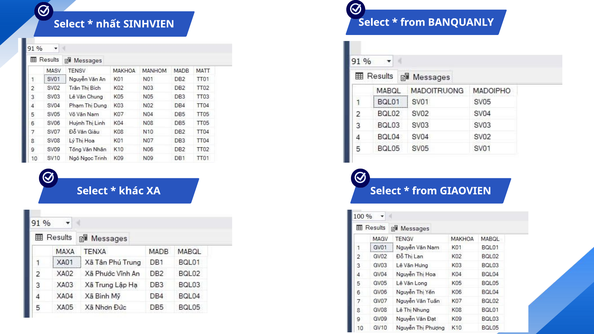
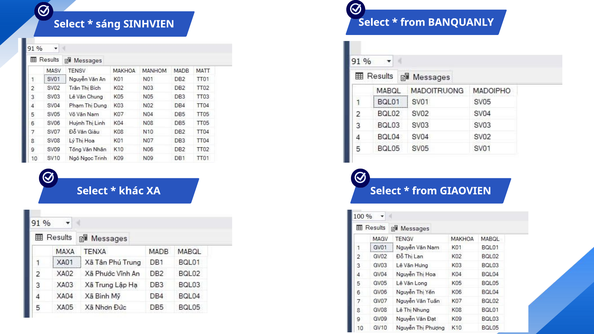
nhất: nhất -> sáng
